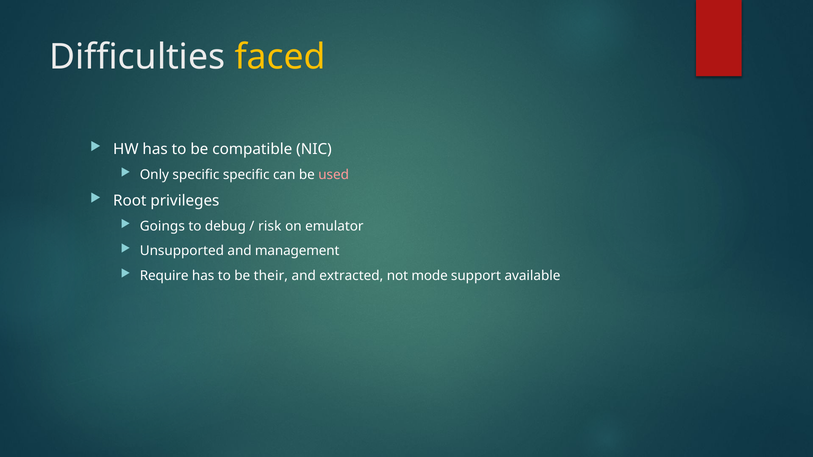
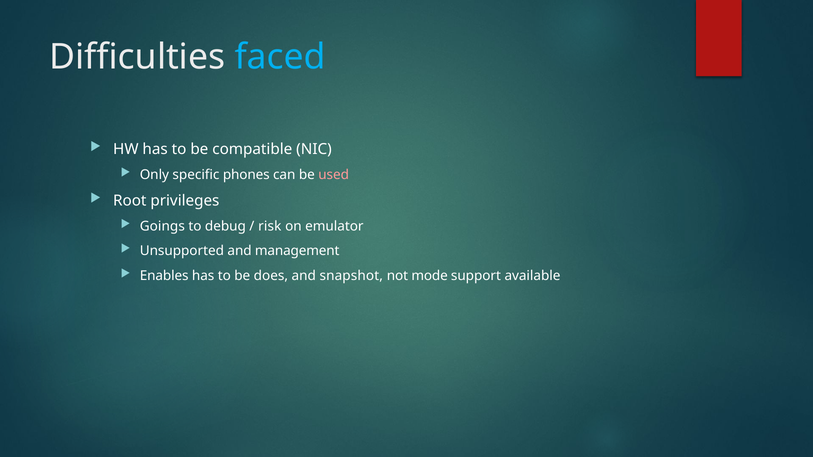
faced colour: yellow -> light blue
specific specific: specific -> phones
Require: Require -> Enables
their: their -> does
extracted: extracted -> snapshot
